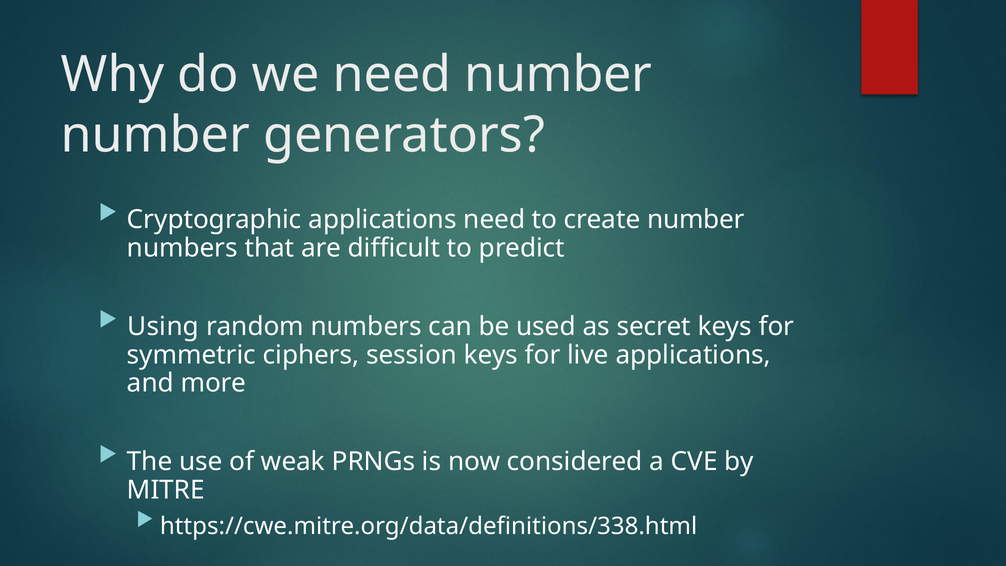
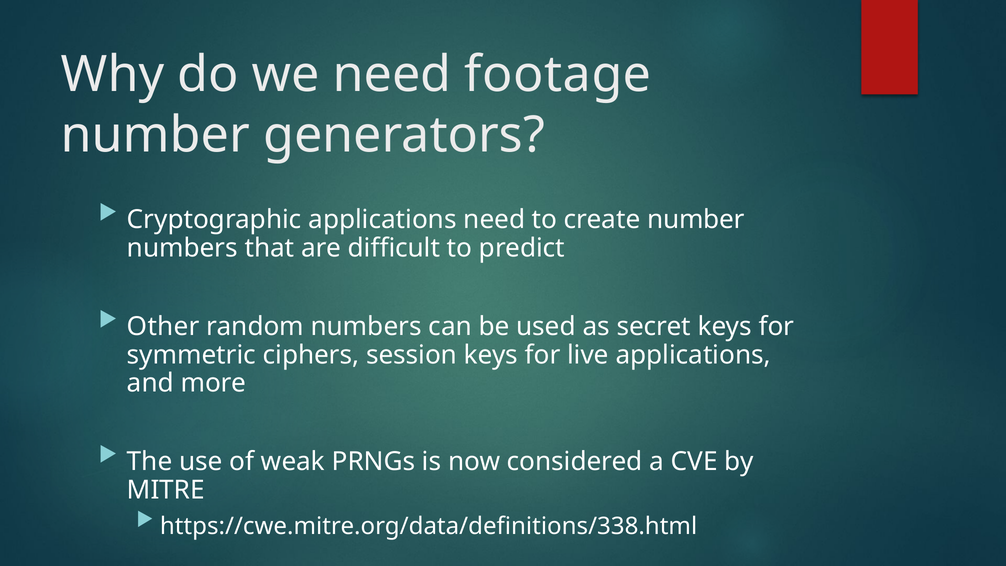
need number: number -> footage
Using: Using -> Other
